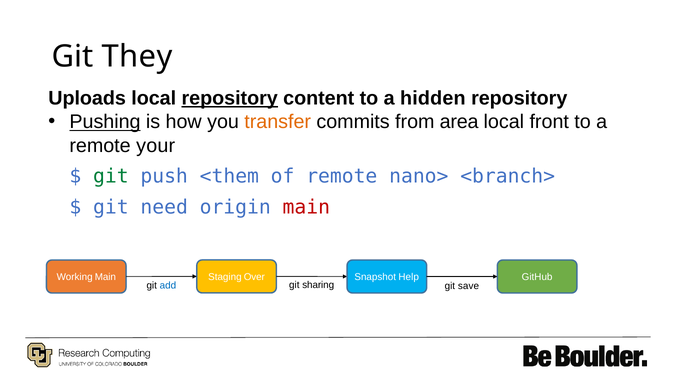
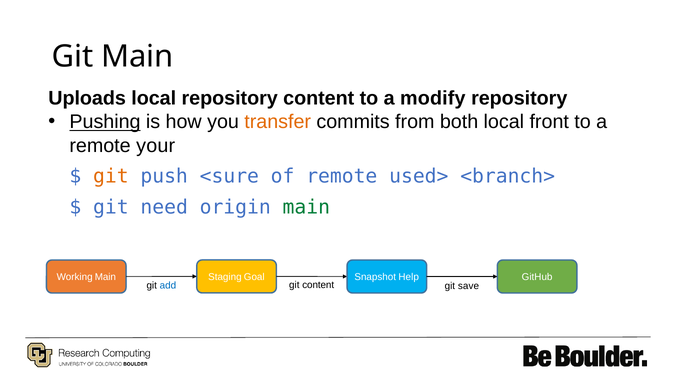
Git They: They -> Main
repository at (230, 98) underline: present -> none
hidden: hidden -> modify
area: area -> both
git at (111, 176) colour: green -> orange
<them: <them -> <sure
nano>: nano> -> used>
main at (306, 207) colour: red -> green
Over: Over -> Goal
git sharing: sharing -> content
